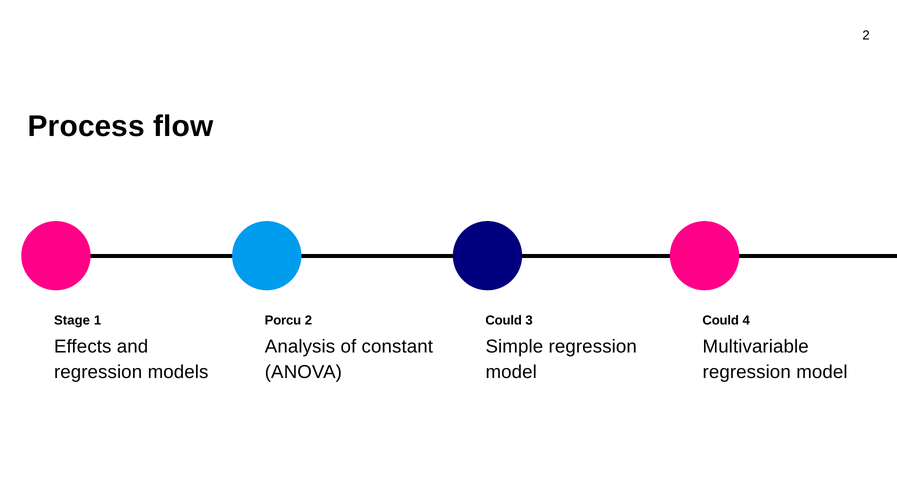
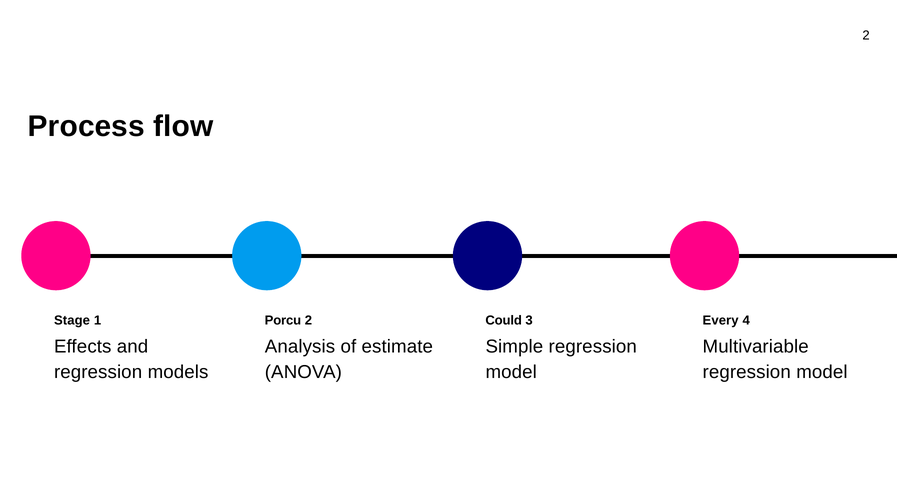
Could at (721, 321): Could -> Every
constant: constant -> estimate
